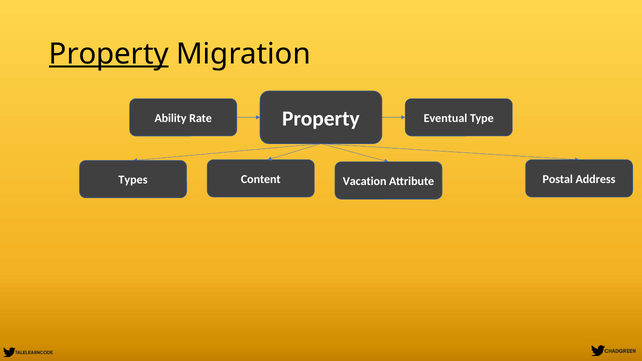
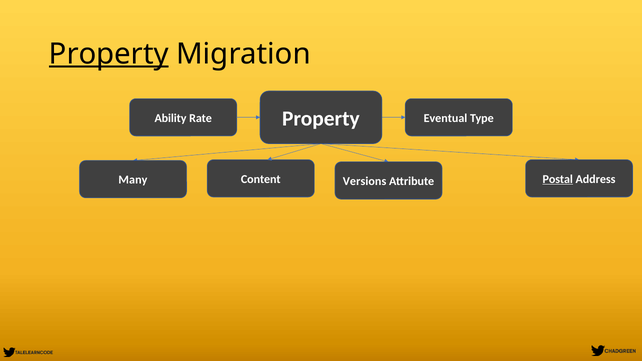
Postal underline: none -> present
Types: Types -> Many
Vacation: Vacation -> Versions
